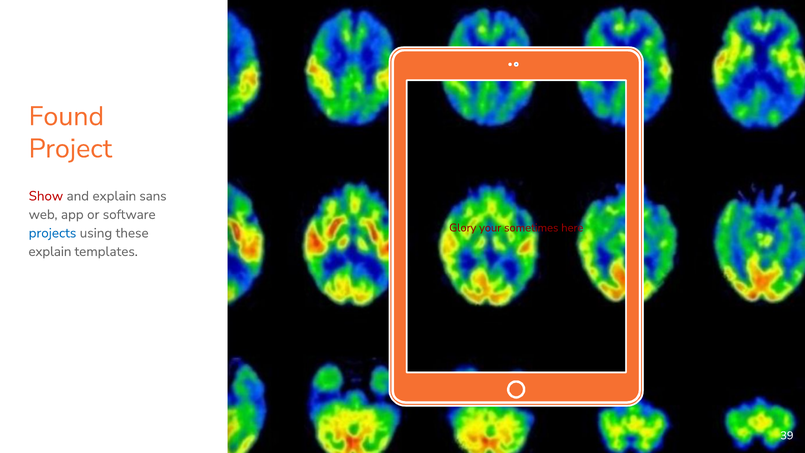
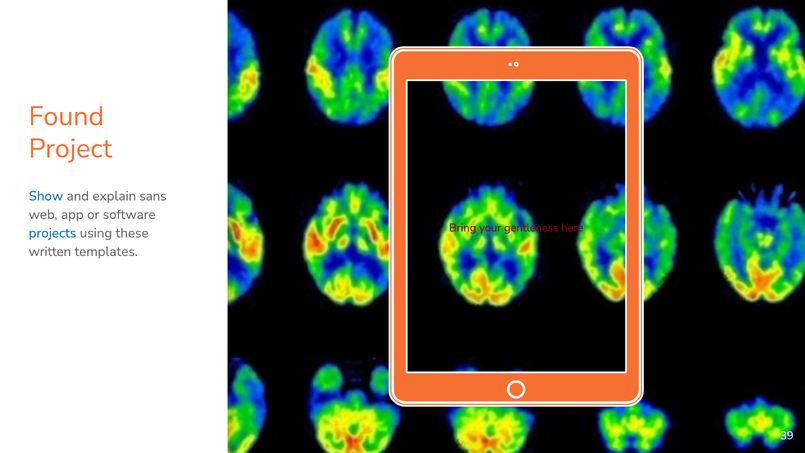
Show colour: red -> blue
Glory: Glory -> Bring
sometimes: sometimes -> gentleness
explain at (50, 251): explain -> written
